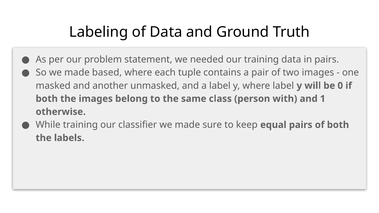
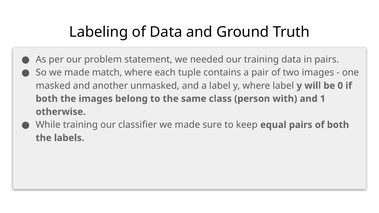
based: based -> match
